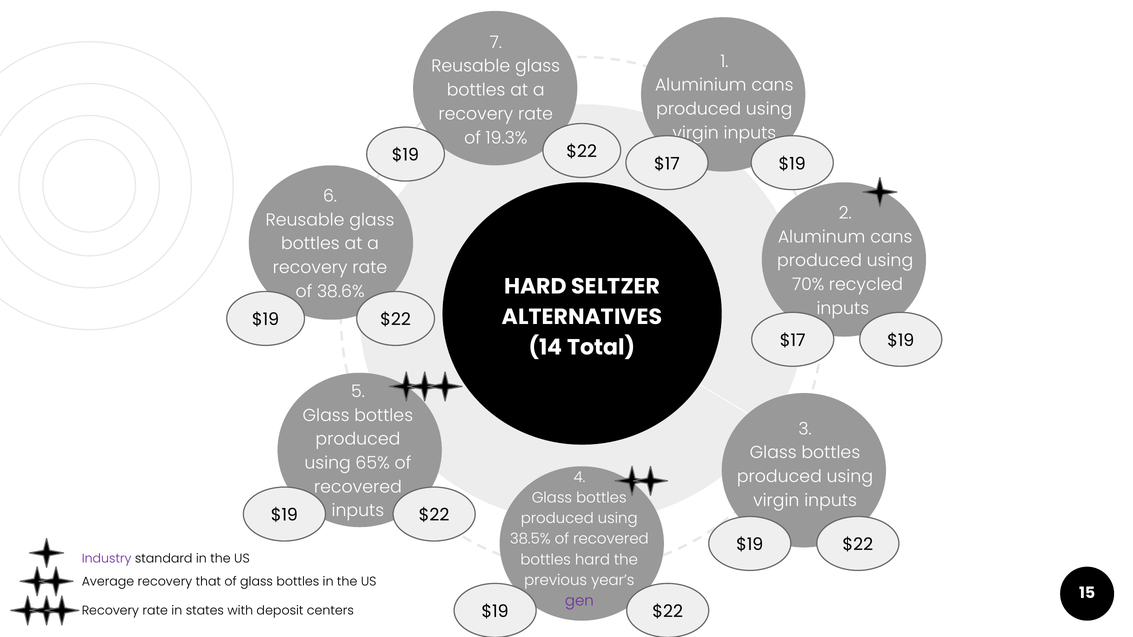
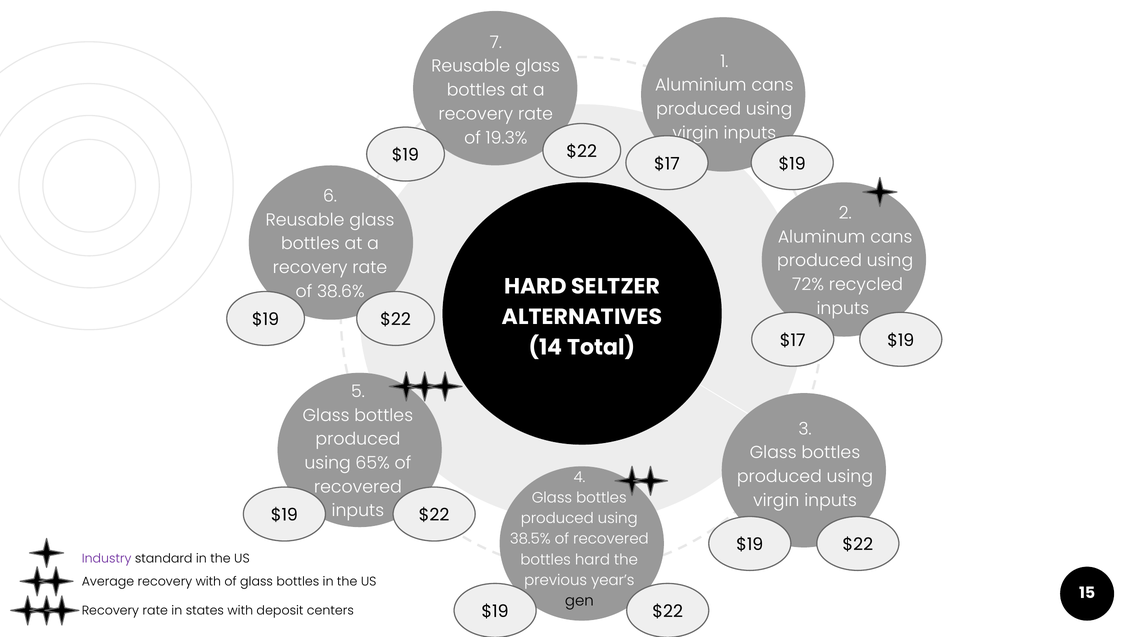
70%: 70% -> 72%
recovery that: that -> with
gen colour: purple -> black
